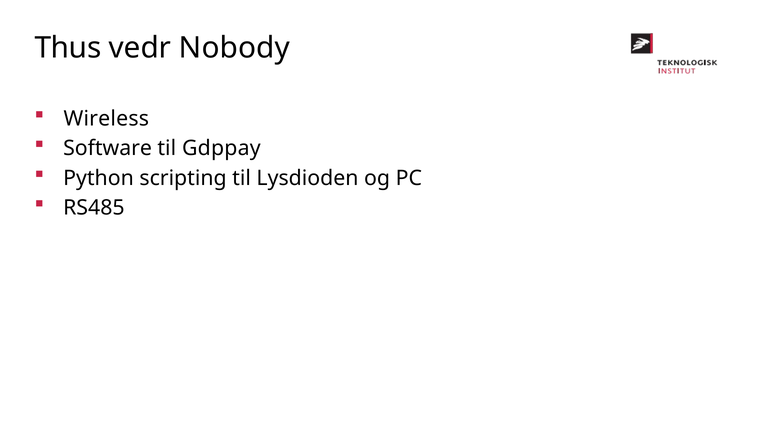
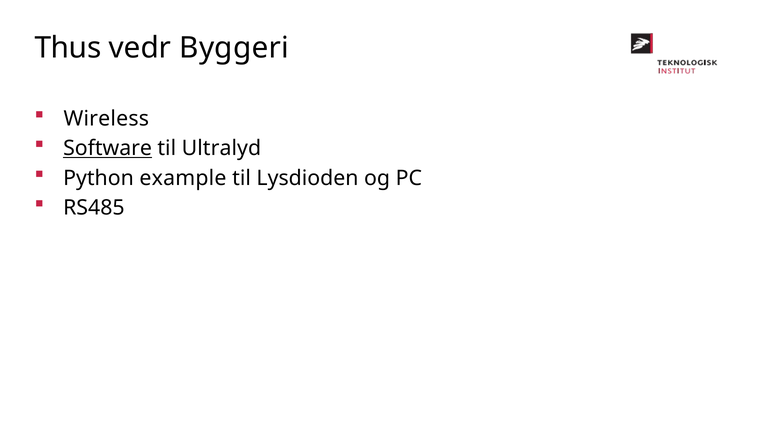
Nobody: Nobody -> Byggeri
Software underline: none -> present
Gdppay: Gdppay -> Ultralyd
scripting: scripting -> example
